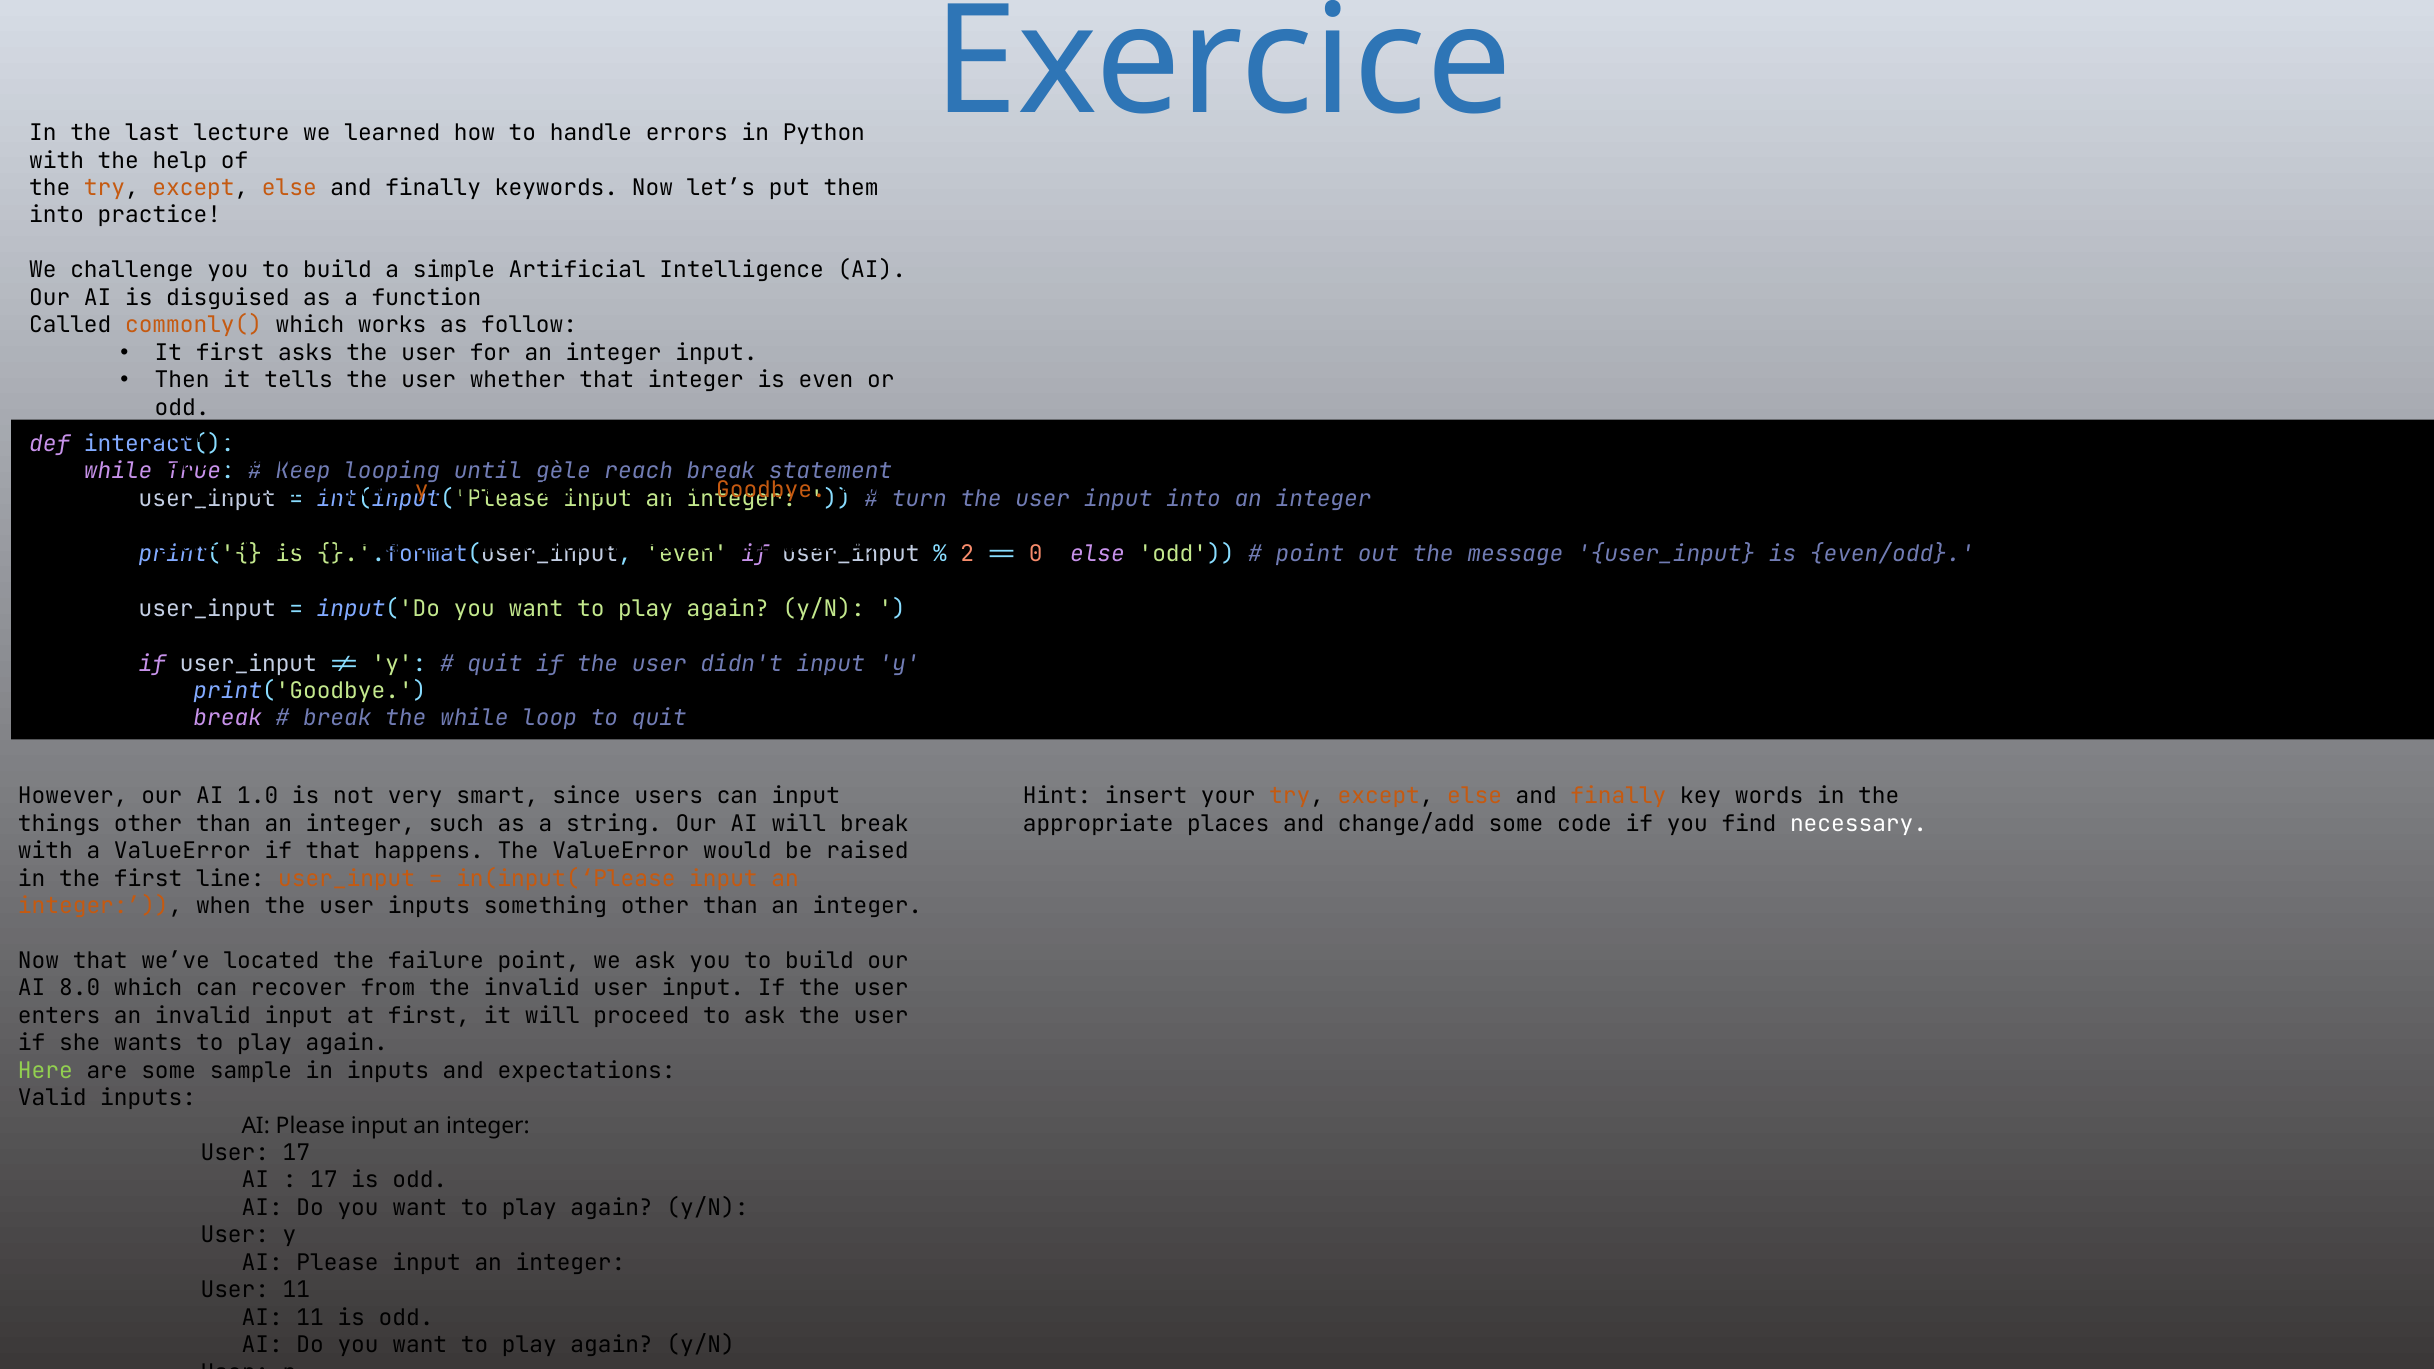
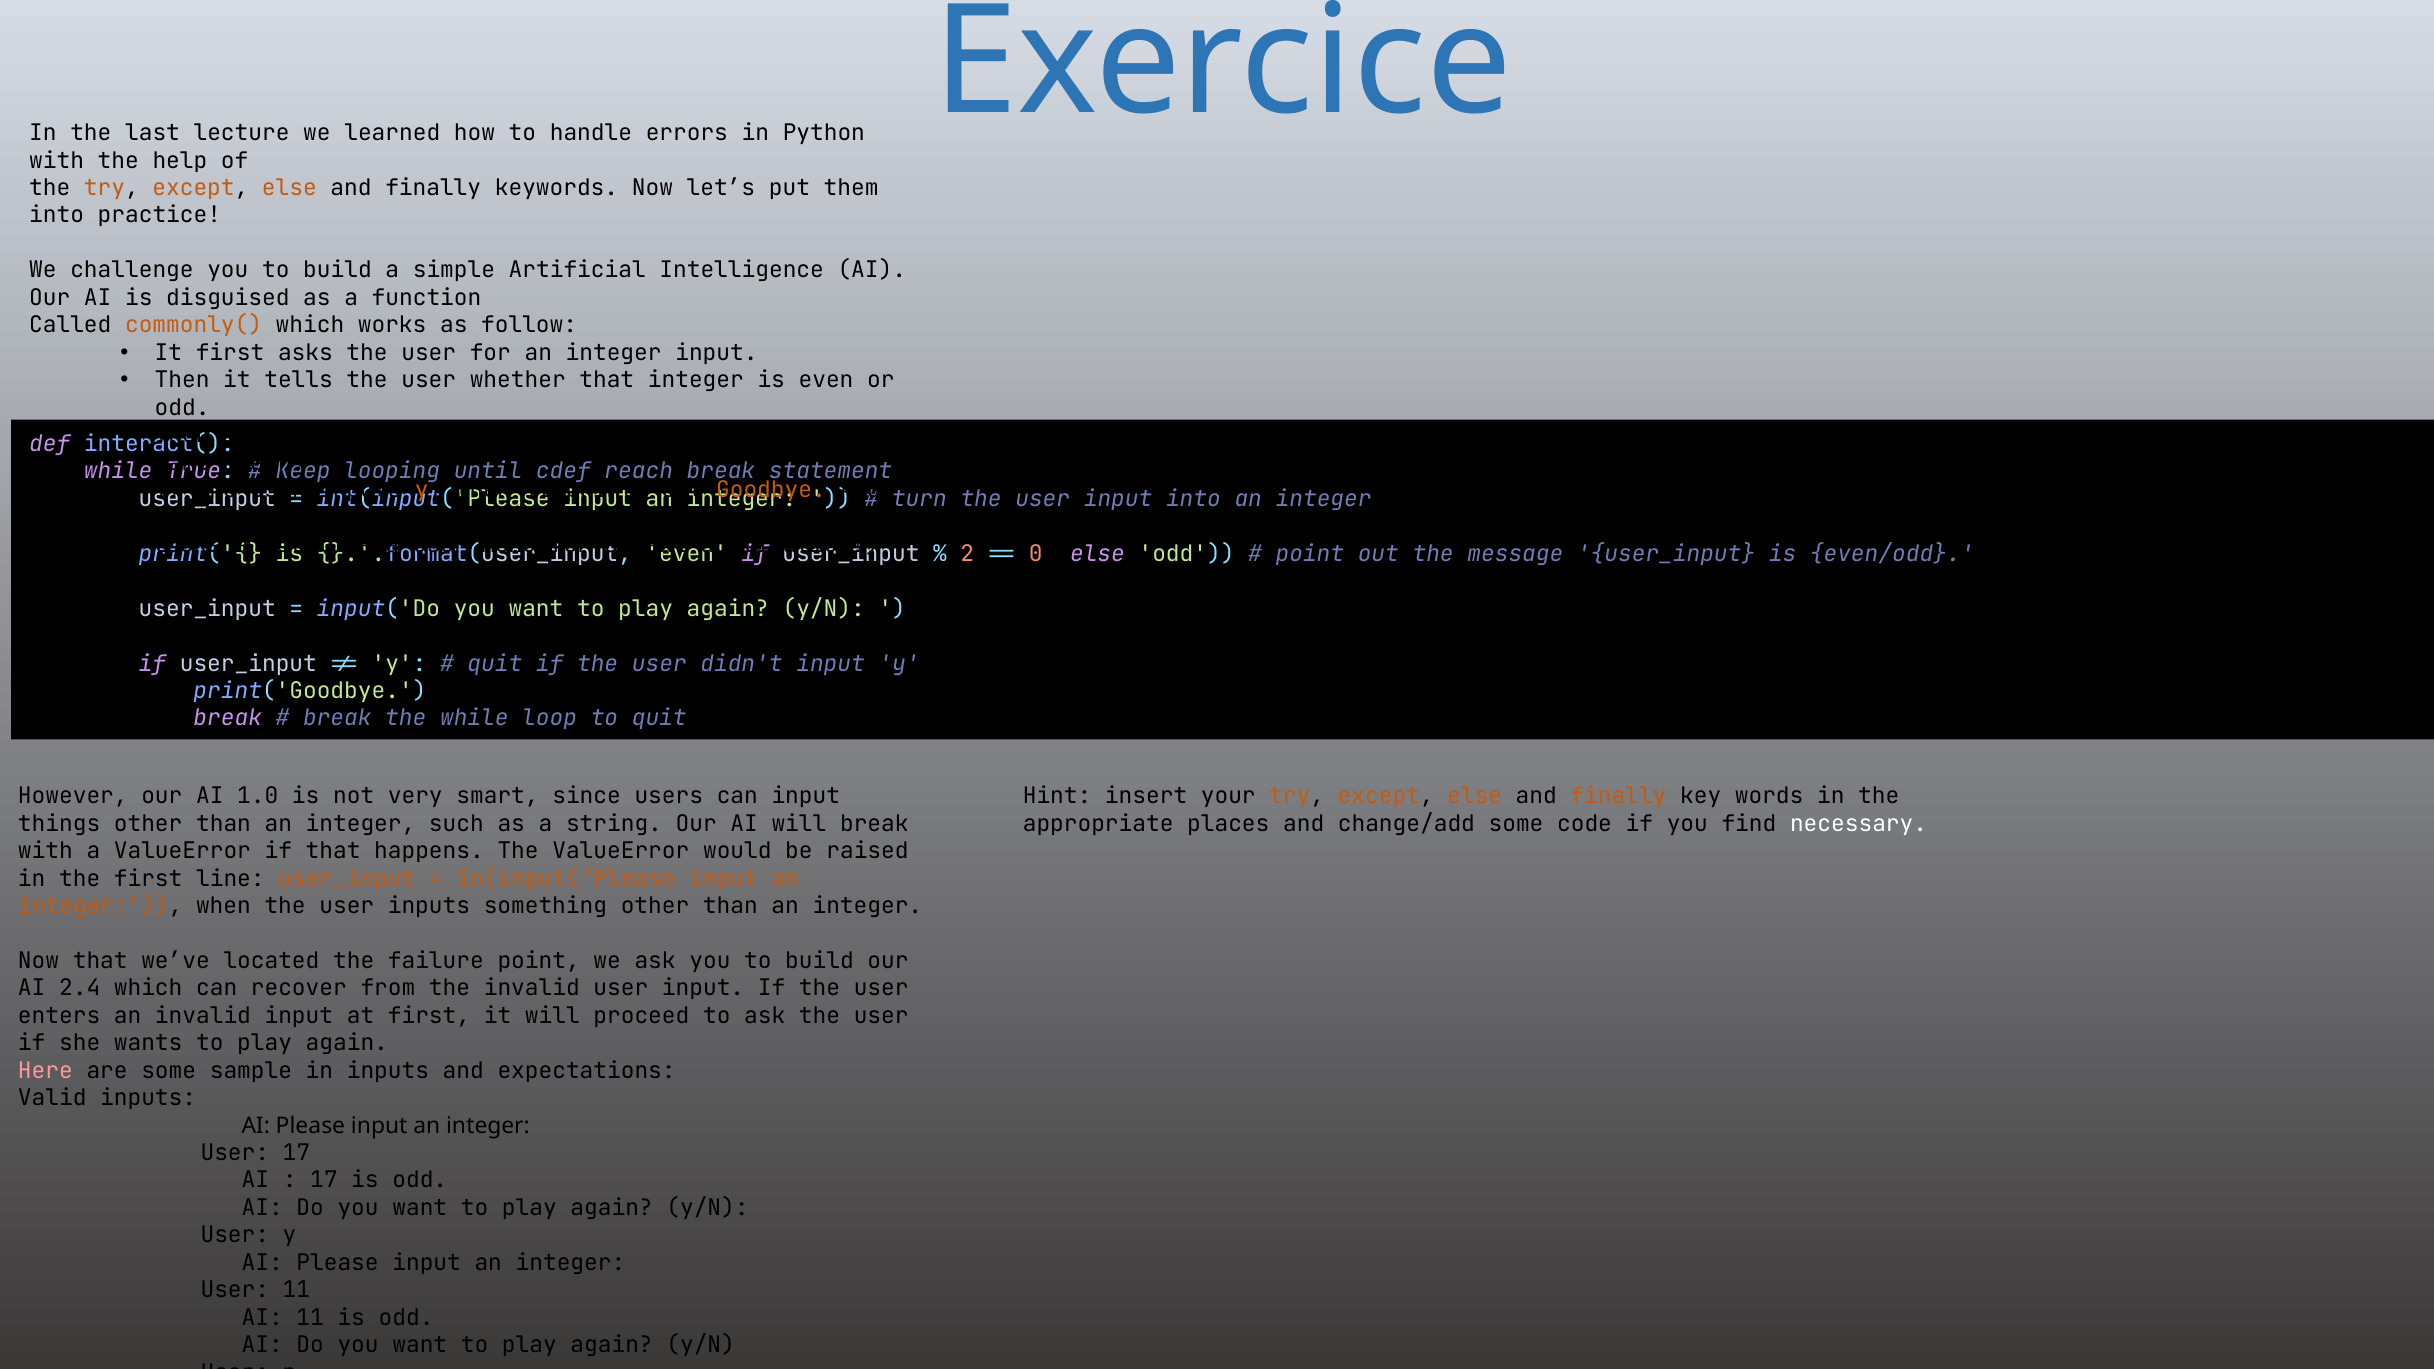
gèle: gèle -> cdef
8.0: 8.0 -> 2.4
Here colour: light green -> pink
